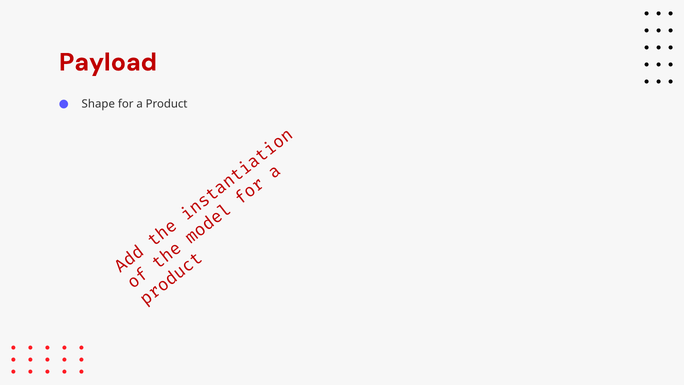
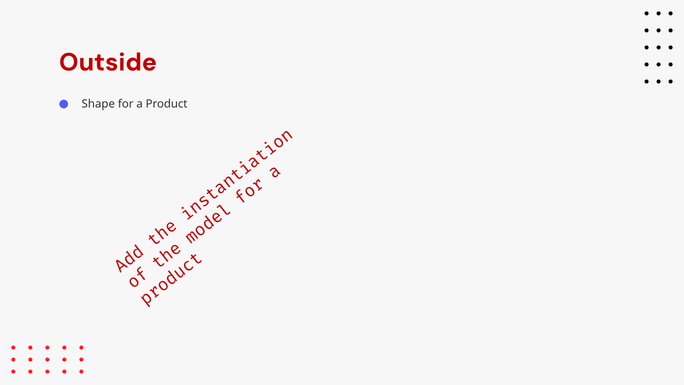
Payload: Payload -> Outside
